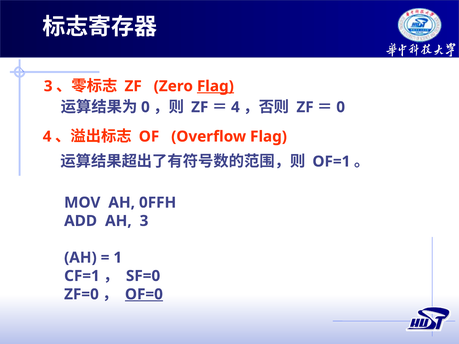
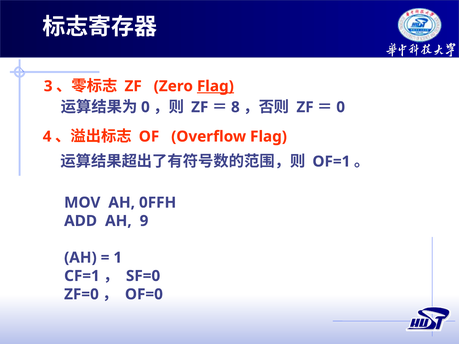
4 at (235, 107): 4 -> 8
AH 3: 3 -> 9
OF=0 underline: present -> none
